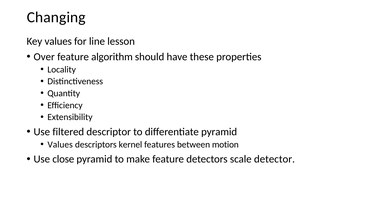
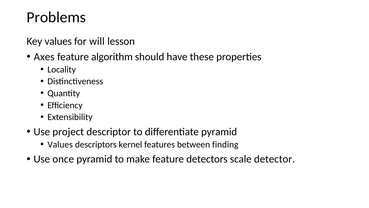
Changing: Changing -> Problems
line: line -> will
Over: Over -> Axes
filtered: filtered -> project
motion: motion -> finding
close: close -> once
